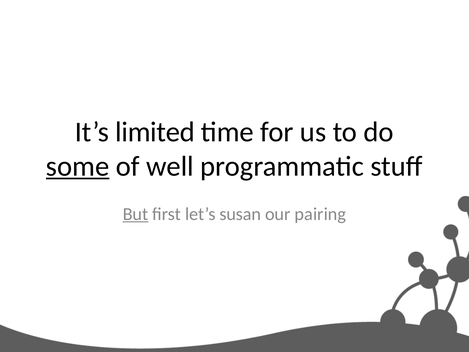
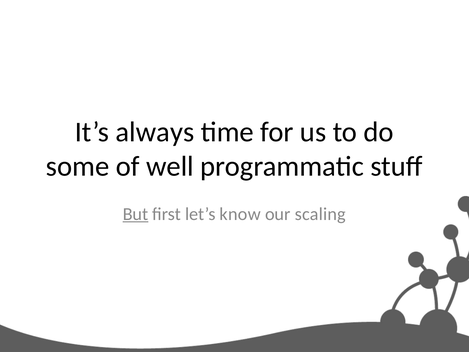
limited: limited -> always
some underline: present -> none
susan: susan -> know
pairing: pairing -> scaling
